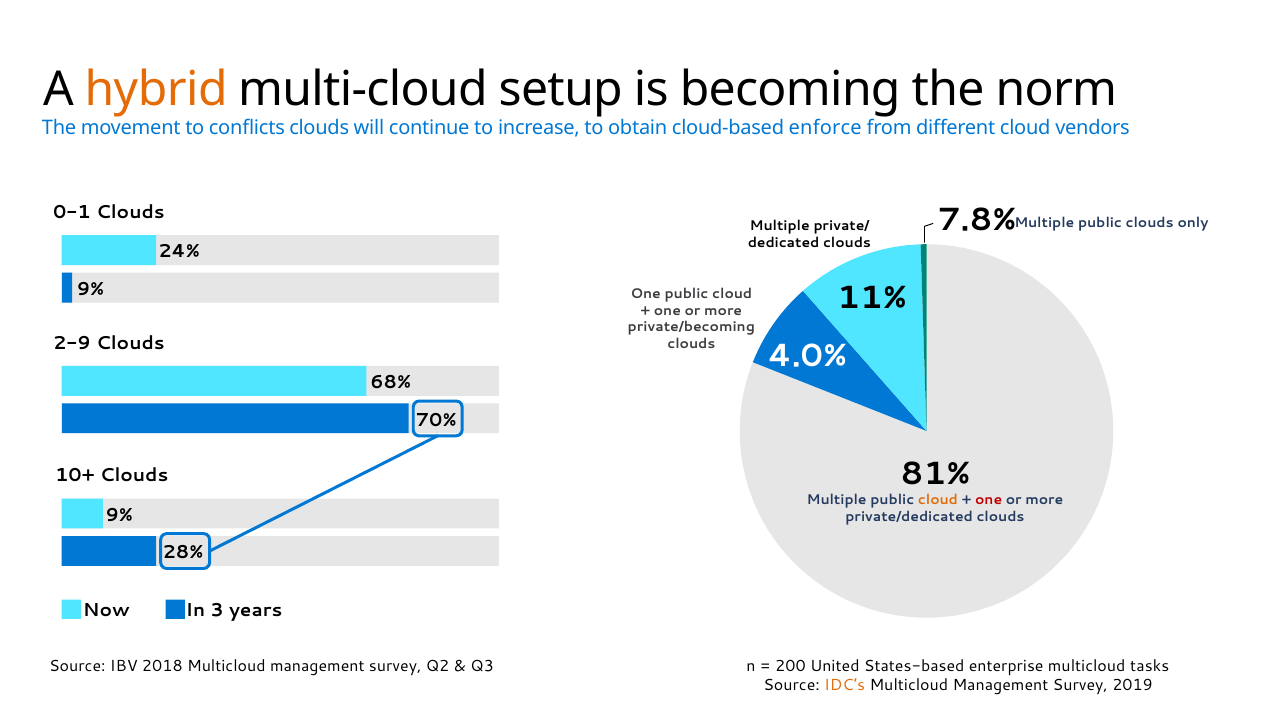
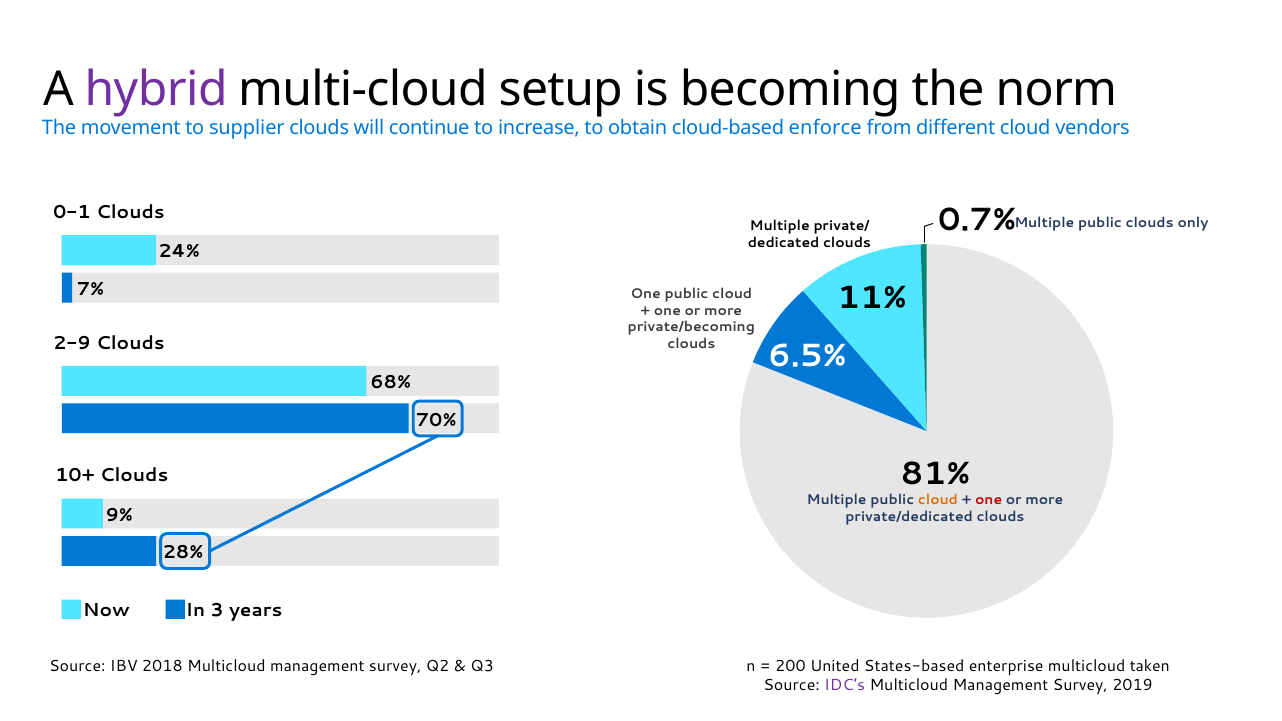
hybrid colour: orange -> purple
conflicts: conflicts -> supplier
7.8%: 7.8% -> 0.7%
9% at (90, 289): 9% -> 7%
4.0%: 4.0% -> 6.5%
tasks: tasks -> taken
IDC’s colour: orange -> purple
